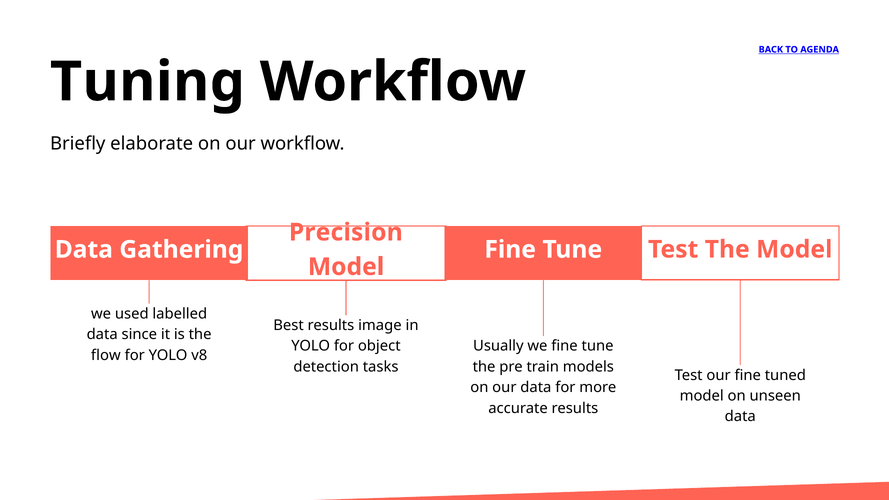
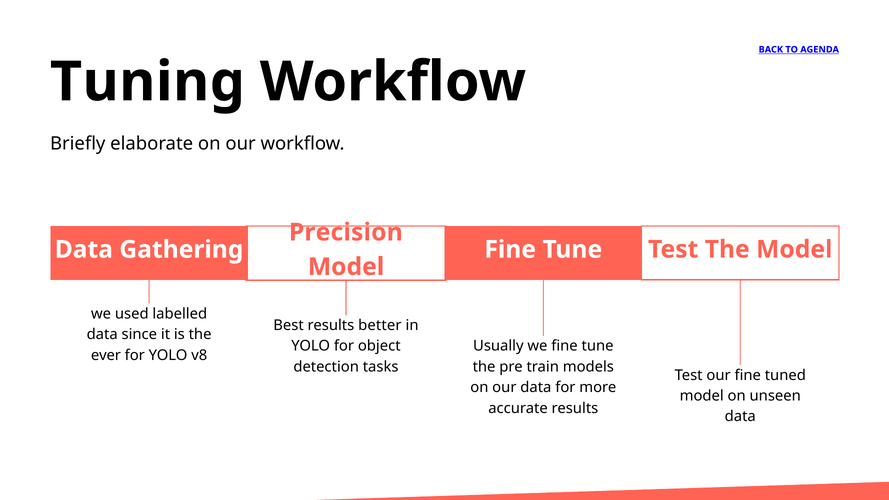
image: image -> better
flow: flow -> ever
